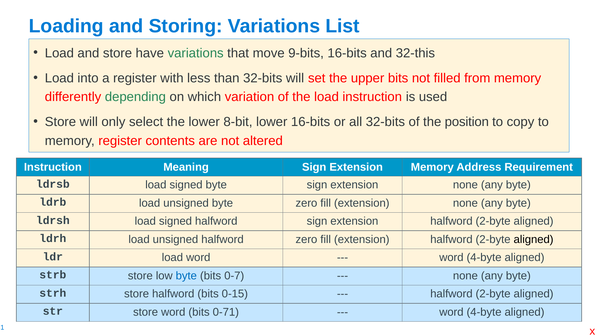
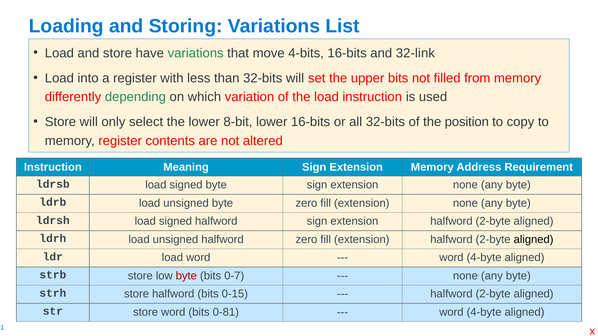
9-bits: 9-bits -> 4-bits
32-this: 32-this -> 32-link
byte at (186, 276) colour: blue -> red
0-71: 0-71 -> 0-81
